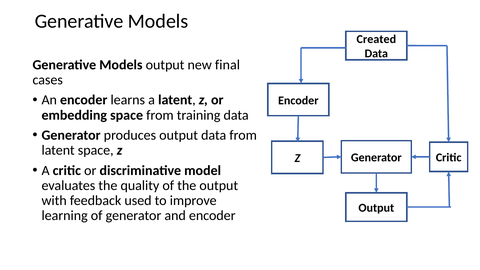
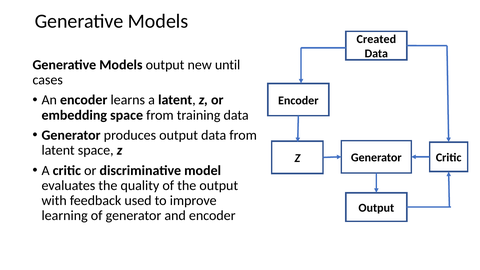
final: final -> until
